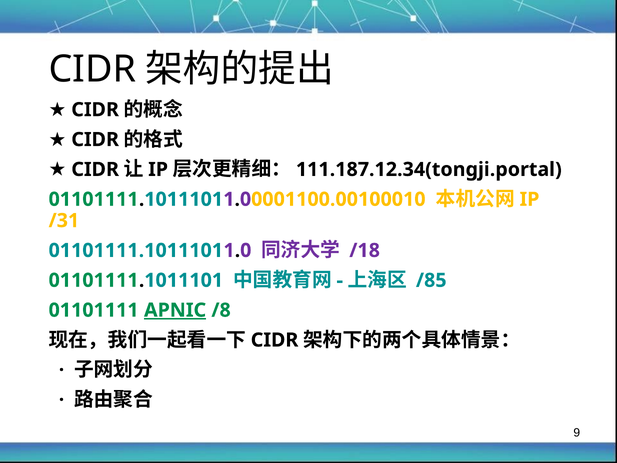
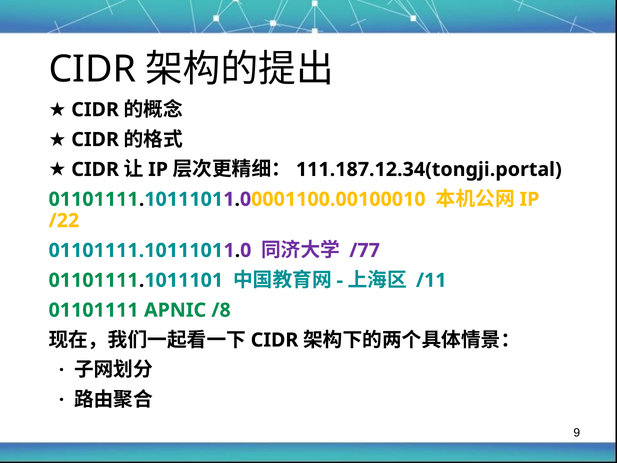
/31: /31 -> /22
/18: /18 -> /77
/85: /85 -> /11
APNIC underline: present -> none
